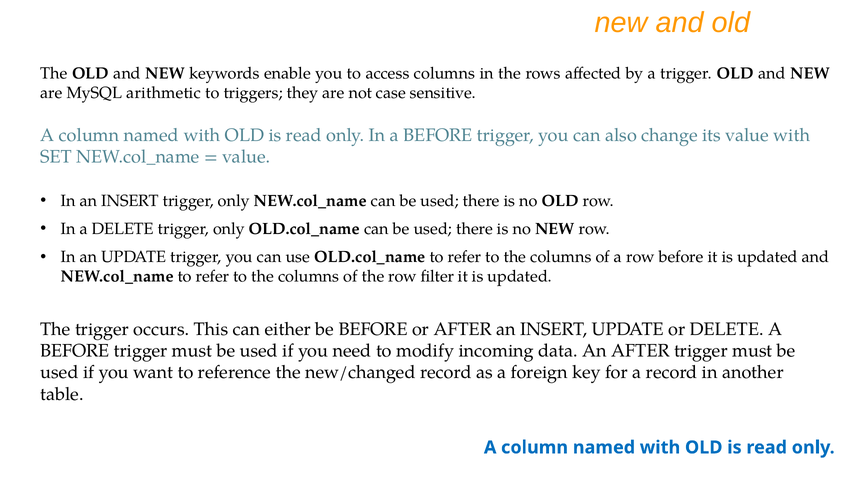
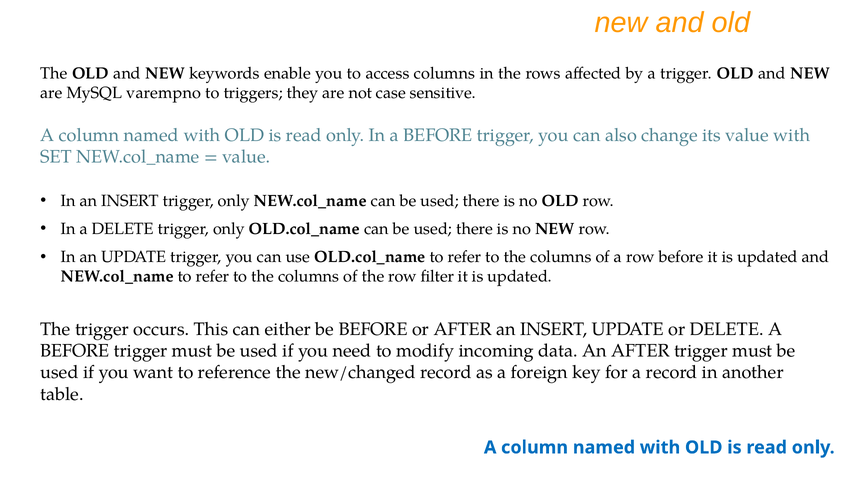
arithmetic: arithmetic -> varempno
